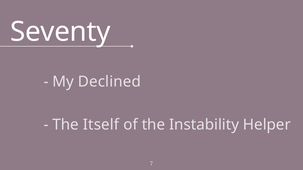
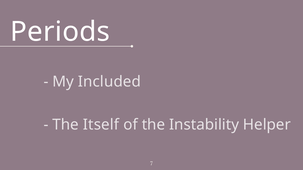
Seventy: Seventy -> Periods
Declined: Declined -> Included
